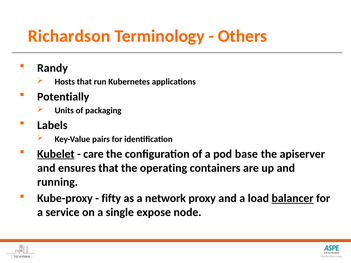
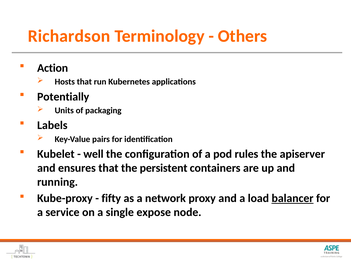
Randy: Randy -> Action
Kubelet underline: present -> none
care: care -> well
base: base -> rules
operating: operating -> persistent
